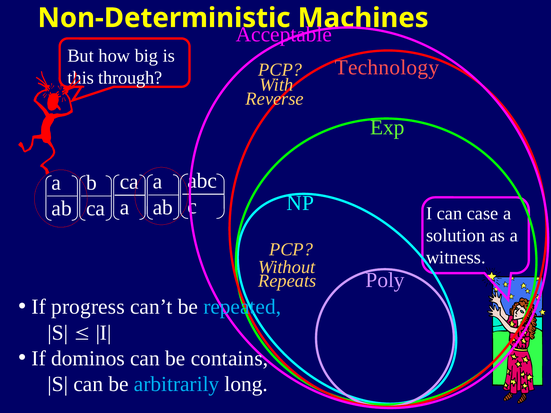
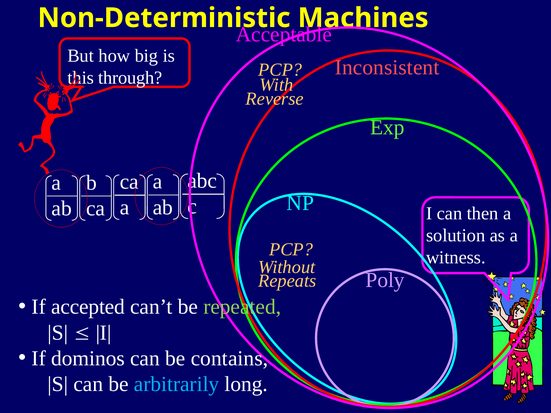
Technology: Technology -> Inconsistent
case: case -> then
progress: progress -> accepted
repeated colour: light blue -> light green
